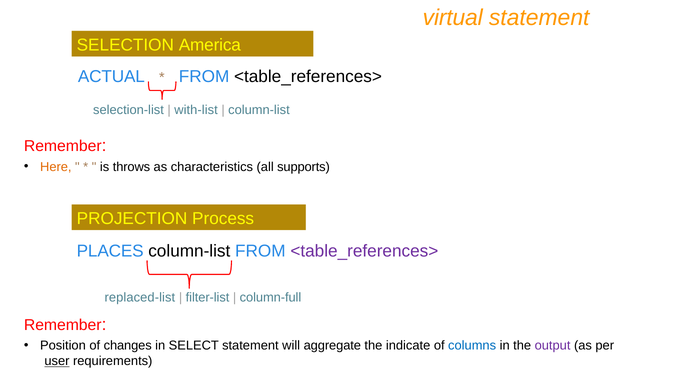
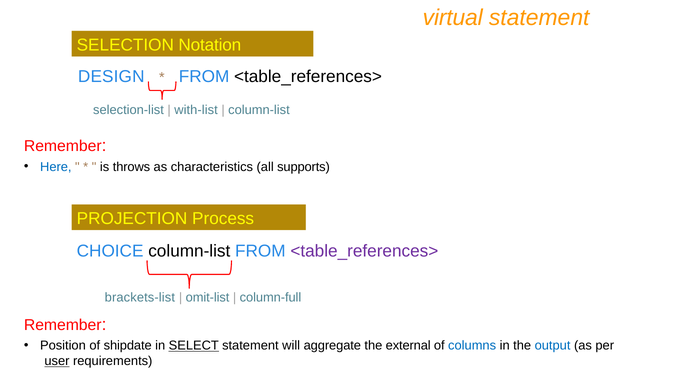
America: America -> Notation
ACTUAL: ACTUAL -> DESIGN
Here colour: orange -> blue
PLACES: PLACES -> CHOICE
replaced-list: replaced-list -> brackets-list
filter-list: filter-list -> omit-list
changes: changes -> shipdate
SELECT underline: none -> present
indicate: indicate -> external
output colour: purple -> blue
